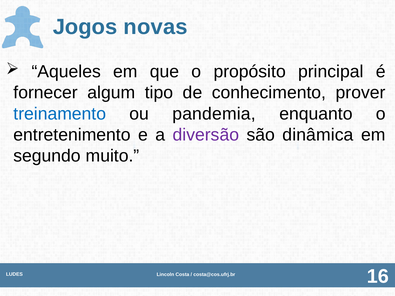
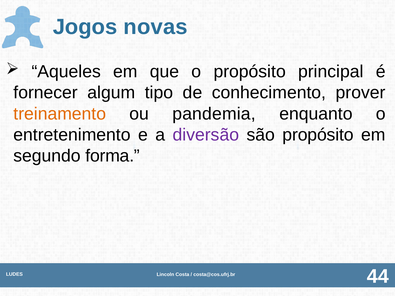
treinamento colour: blue -> orange
são dinâmica: dinâmica -> propósito
muito: muito -> forma
16: 16 -> 44
